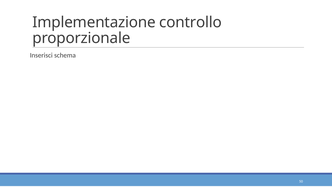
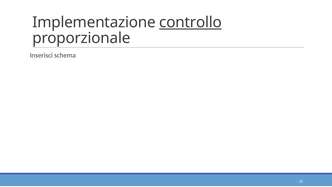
controllo underline: none -> present
